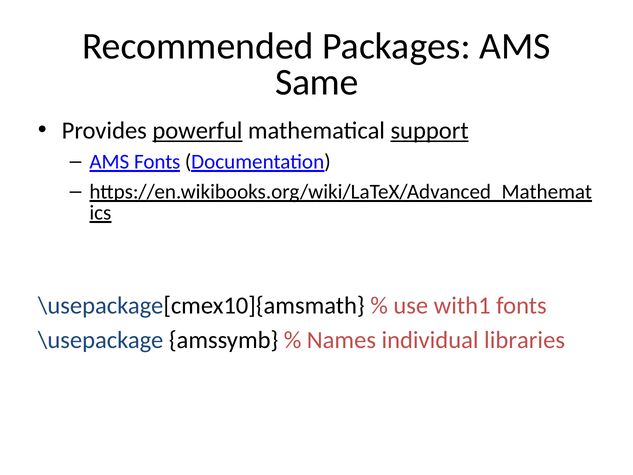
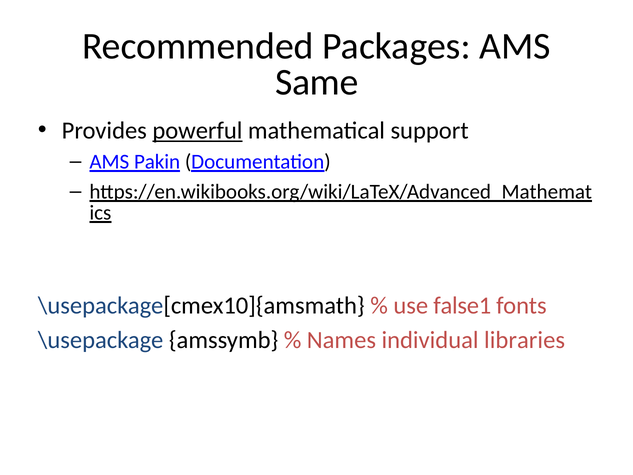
support underline: present -> none
AMS Fonts: Fonts -> Pakin
with1: with1 -> false1
